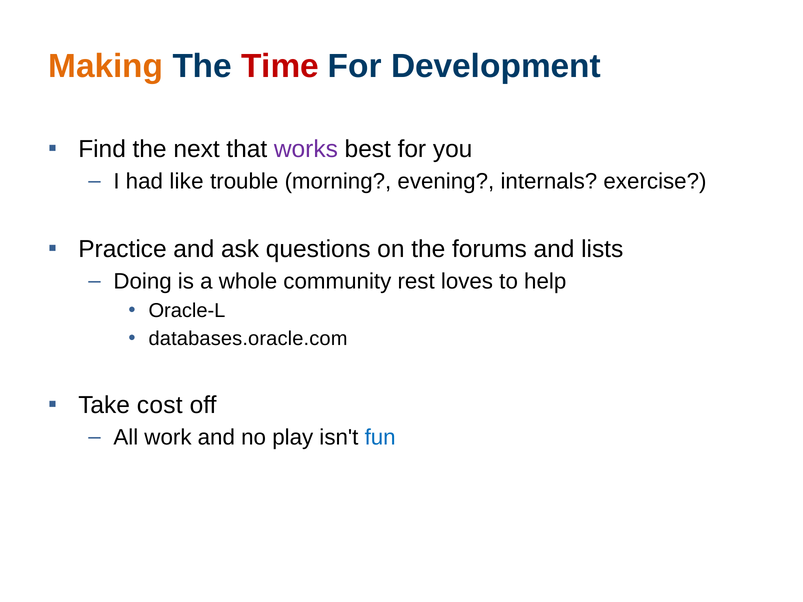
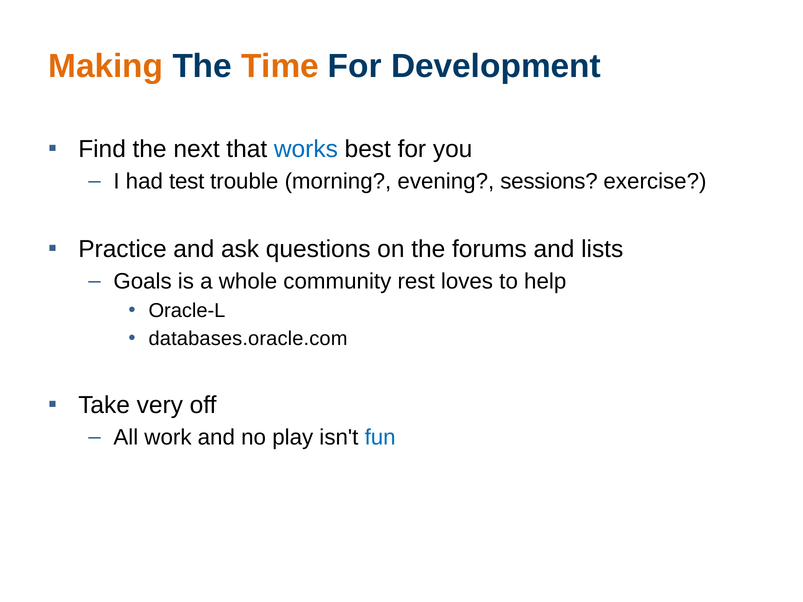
Time colour: red -> orange
works colour: purple -> blue
like: like -> test
internals: internals -> sessions
Doing: Doing -> Goals
cost: cost -> very
